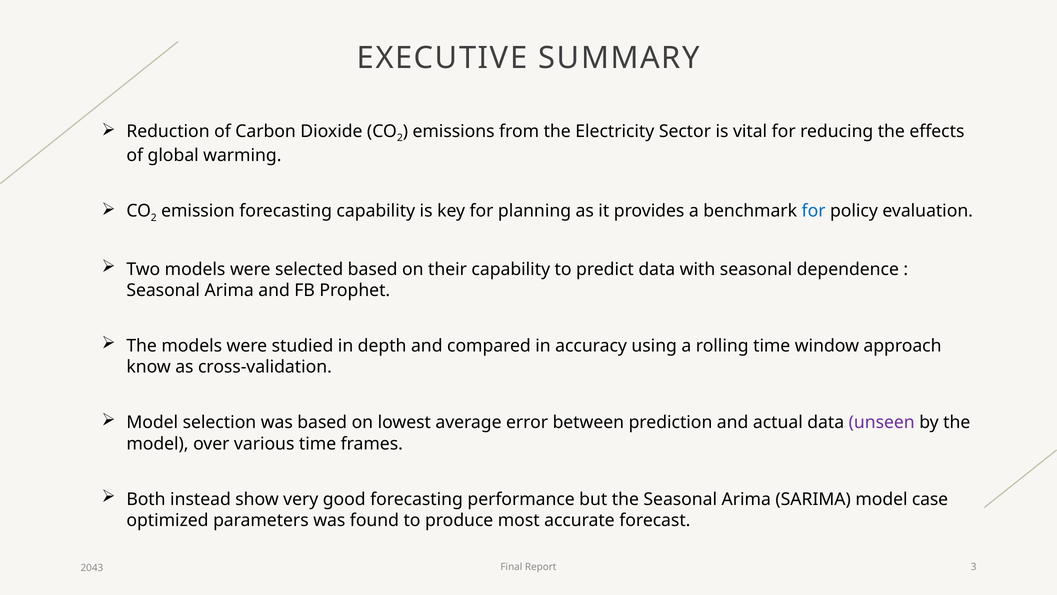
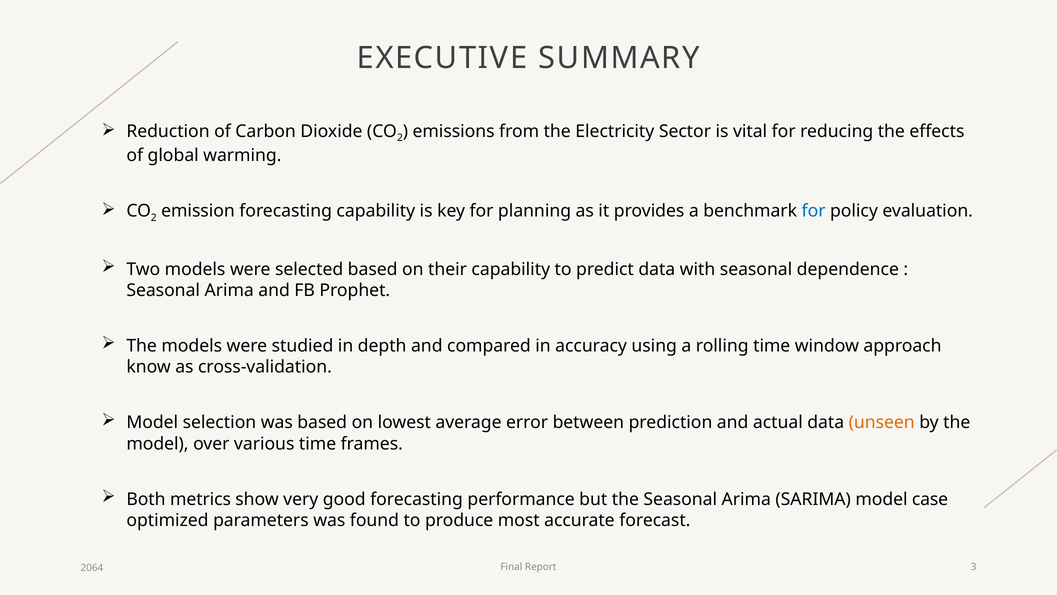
unseen colour: purple -> orange
instead: instead -> metrics
2043: 2043 -> 2064
